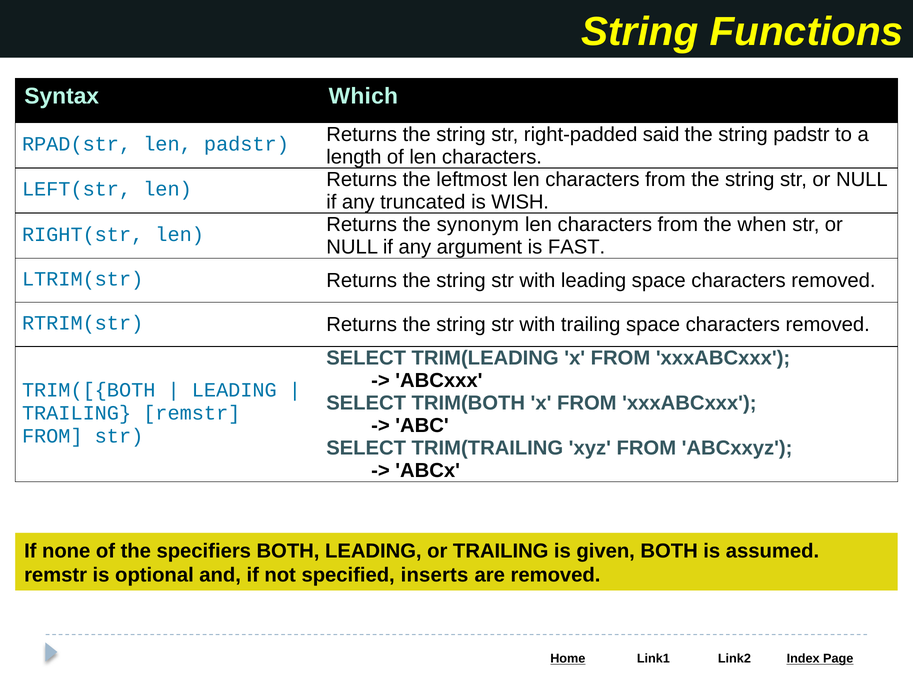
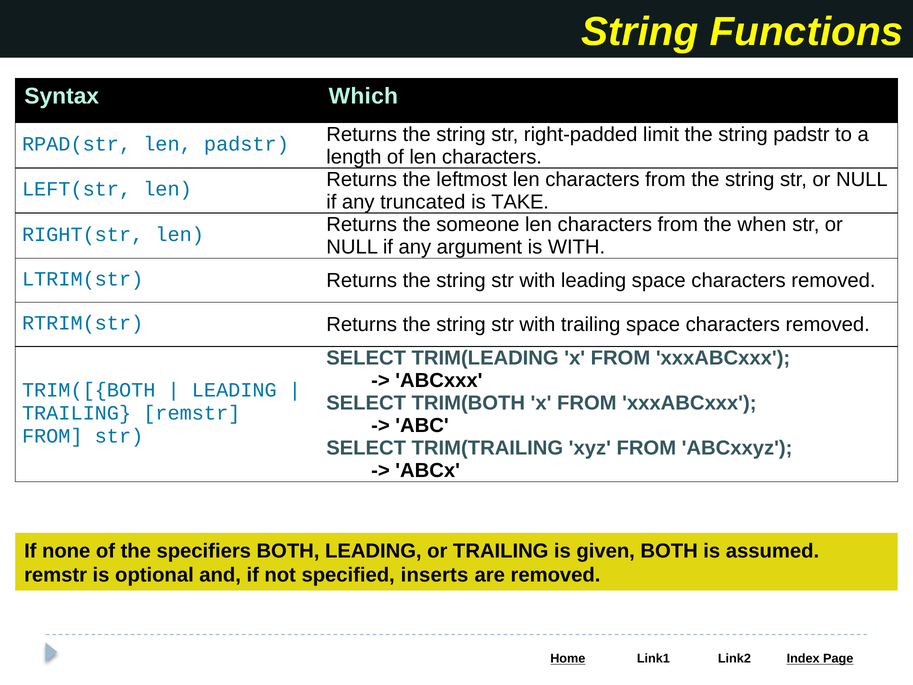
said: said -> limit
WISH: WISH -> TAKE
synonym: synonym -> someone
is FAST: FAST -> WITH
